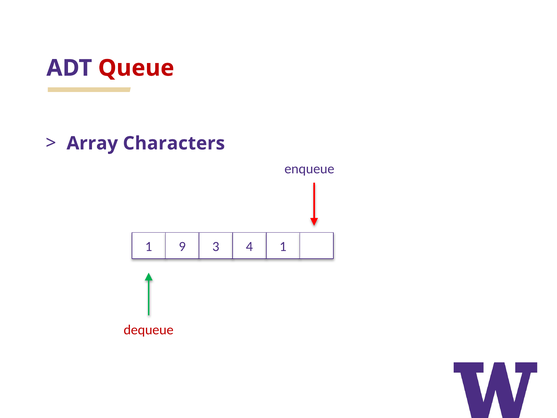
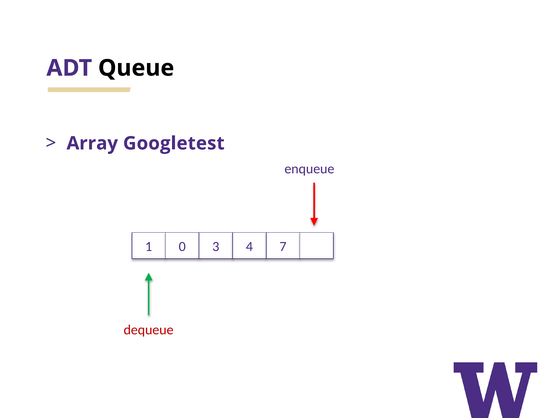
Queue colour: red -> black
Characters: Characters -> Googletest
9: 9 -> 0
4 1: 1 -> 7
